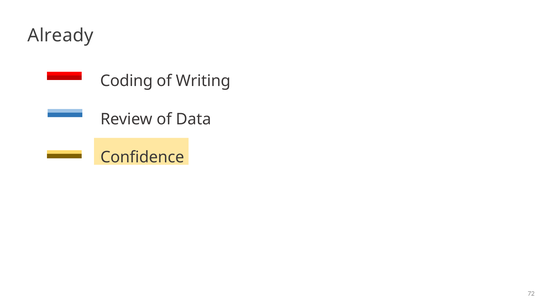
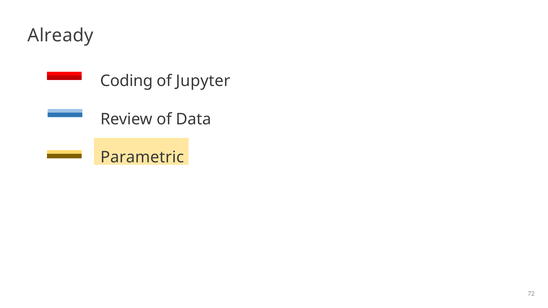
Writing: Writing -> Jupyter
Confidence: Confidence -> Parametric
